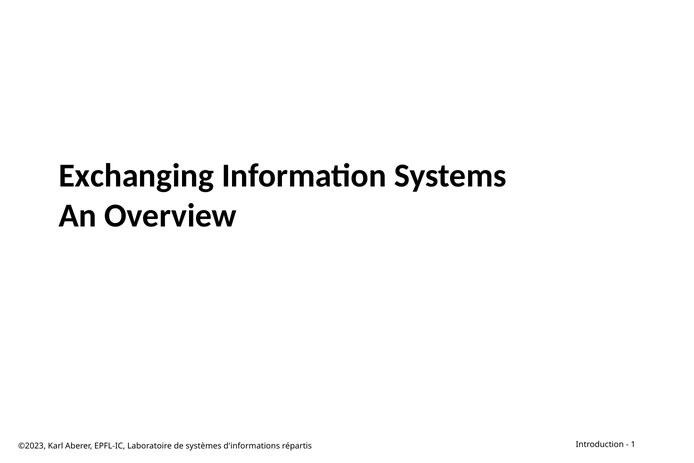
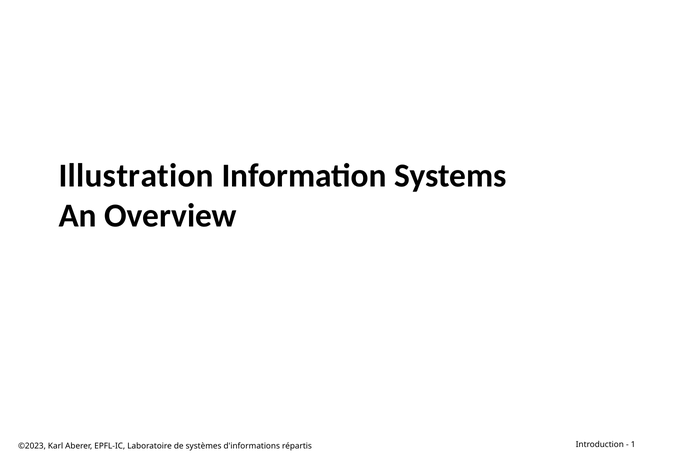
Exchanging: Exchanging -> Illustration
